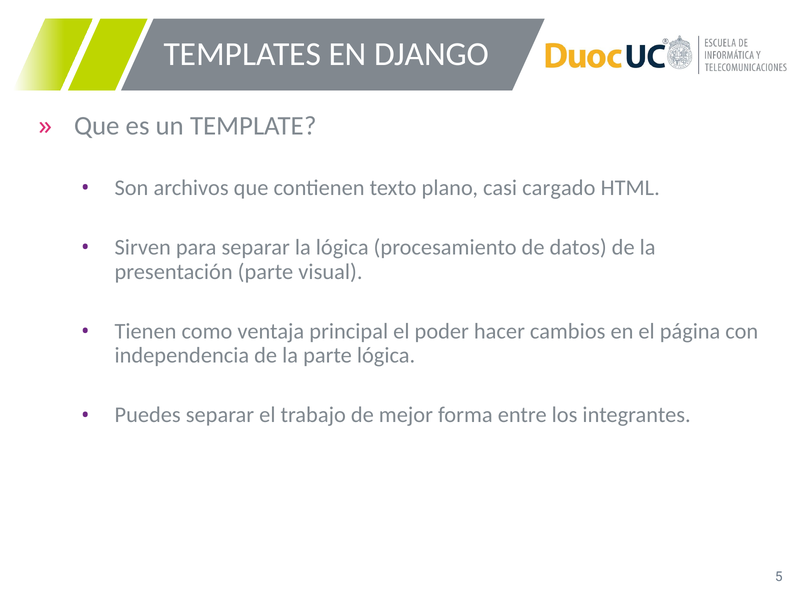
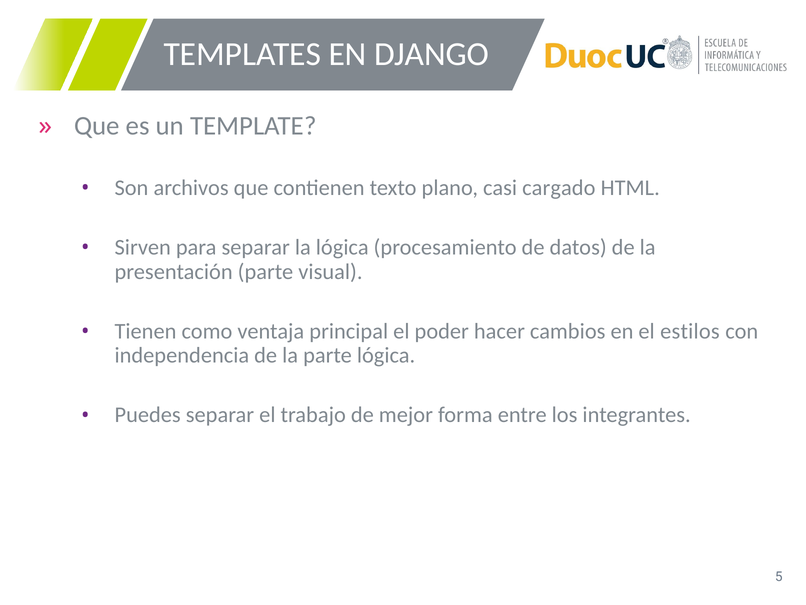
página: página -> estilos
